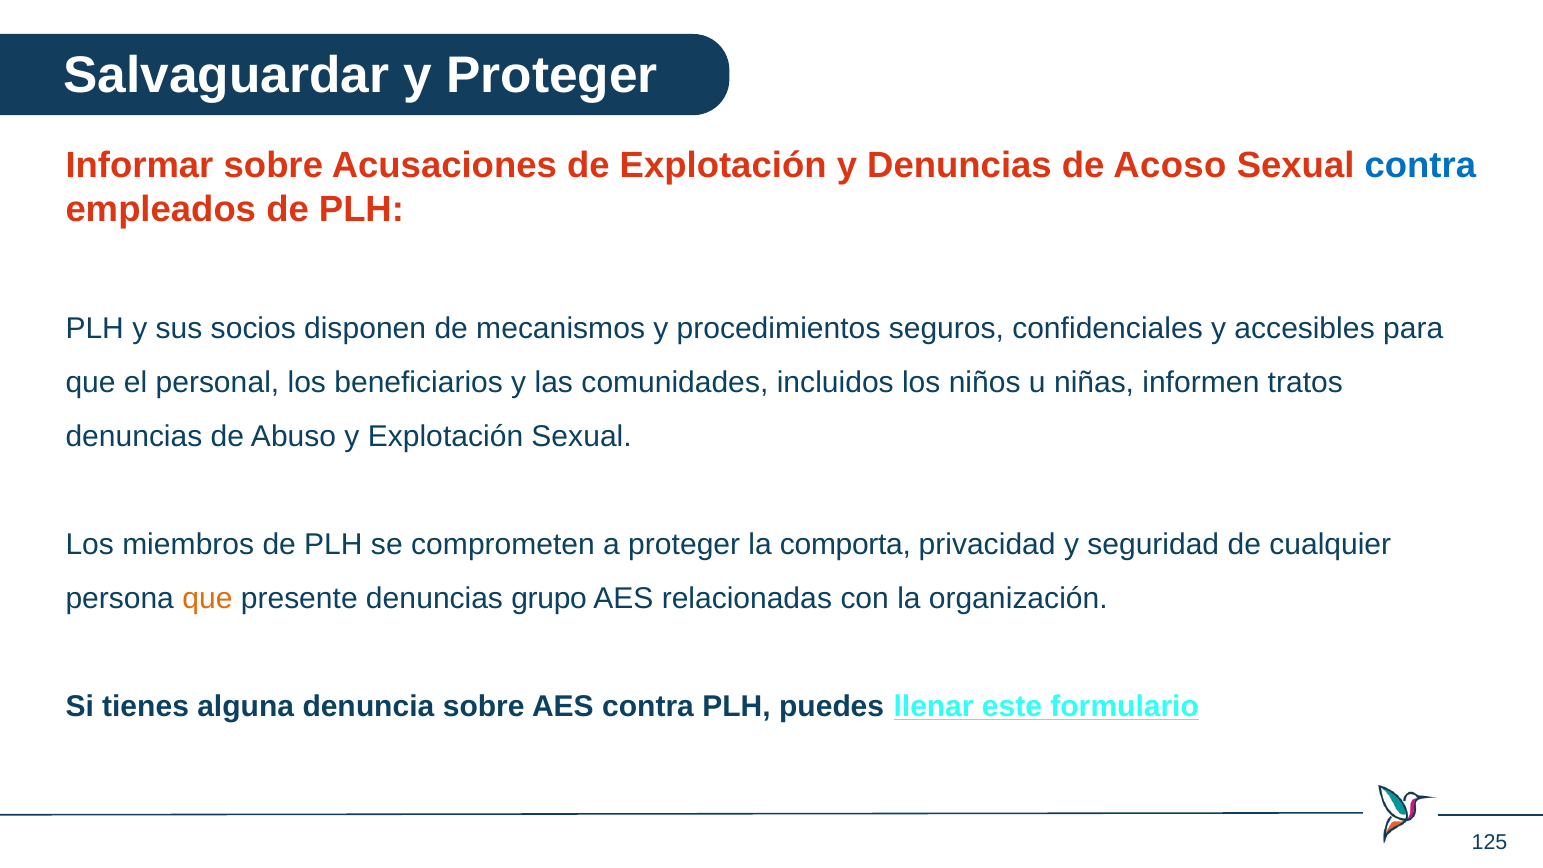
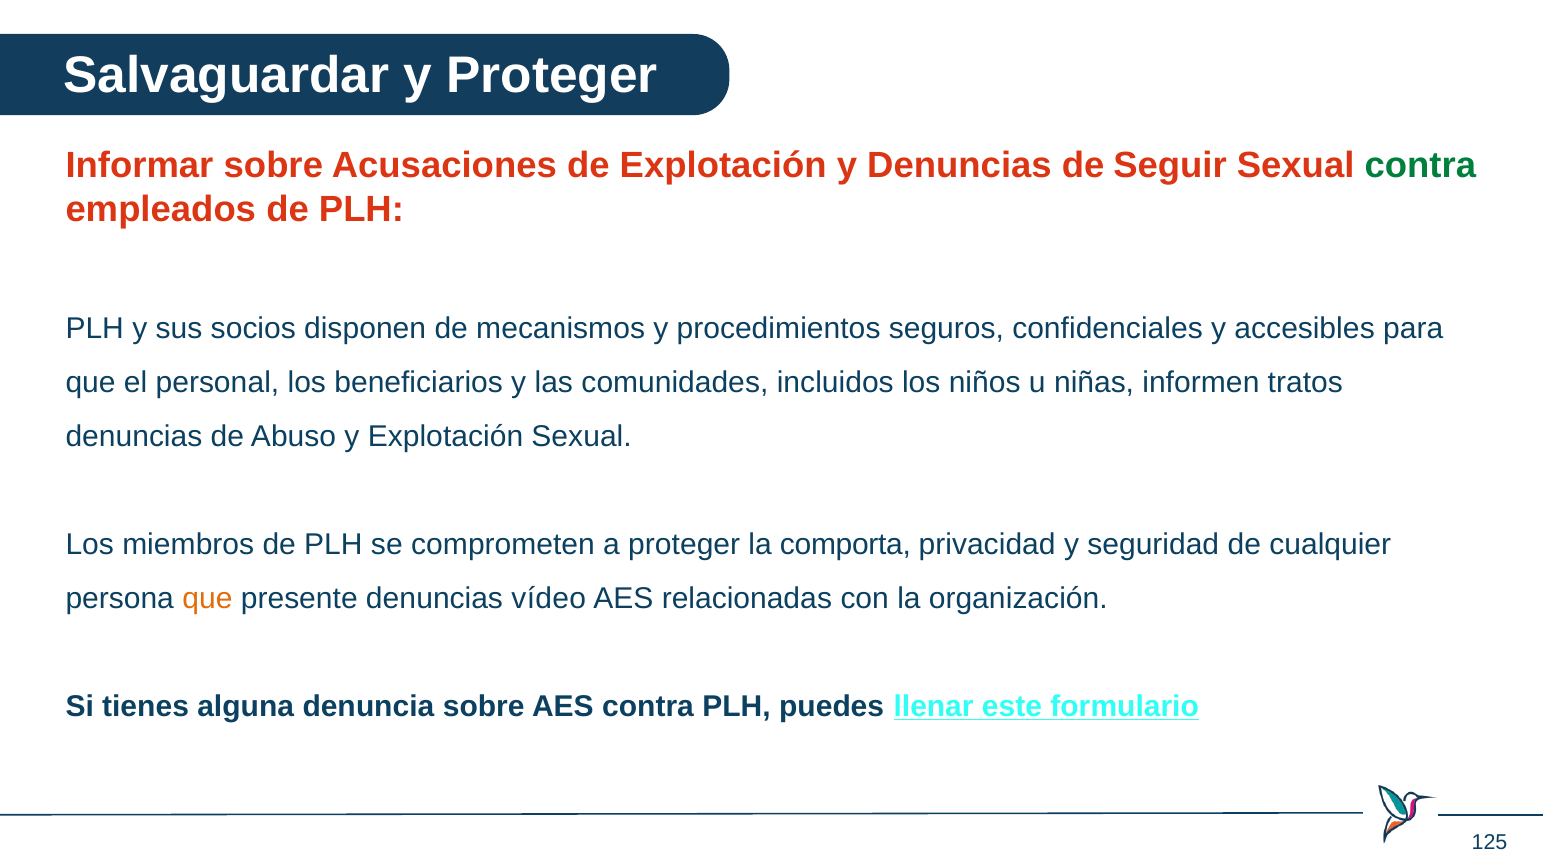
Acoso: Acoso -> Seguir
contra at (1420, 165) colour: blue -> green
grupo: grupo -> vídeo
